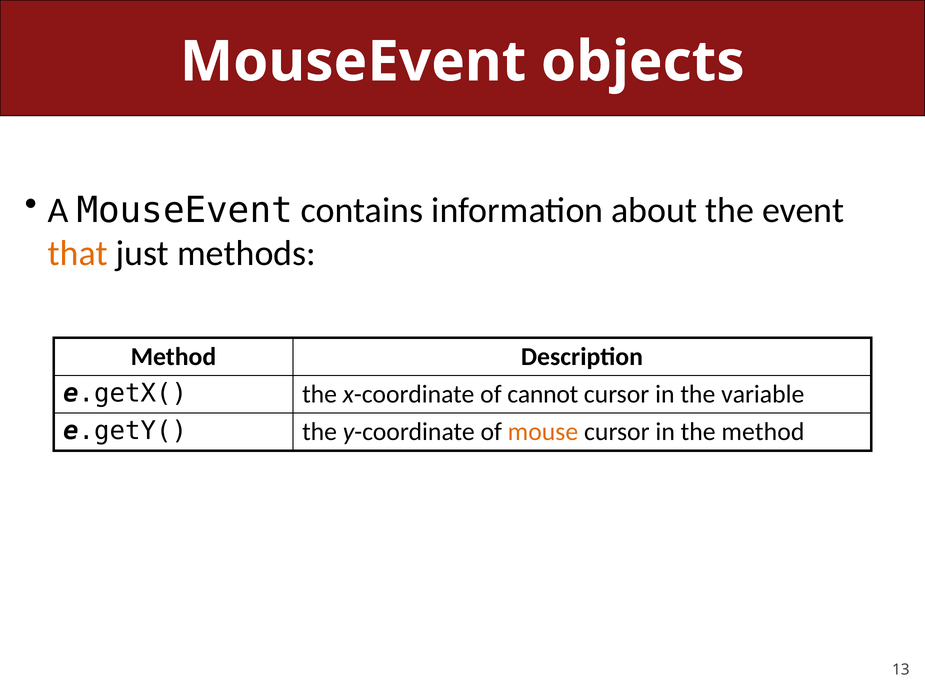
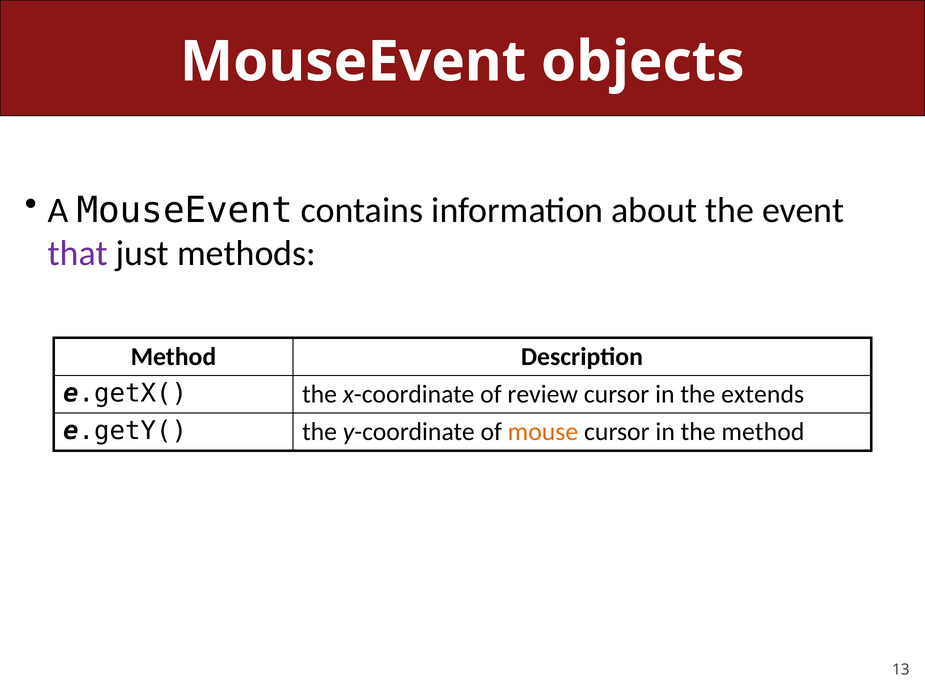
that colour: orange -> purple
cannot: cannot -> review
variable: variable -> extends
